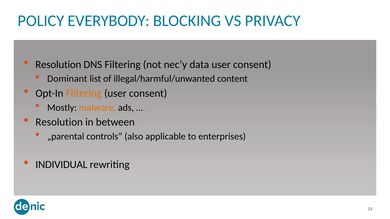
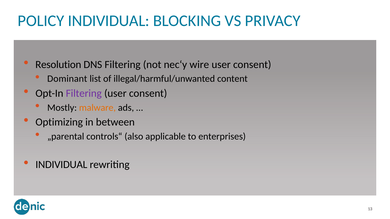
POLICY EVERYBODY: EVERYBODY -> INDIVIDUAL
data: data -> wire
Filtering at (84, 94) colour: orange -> purple
Resolution at (59, 122): Resolution -> Optimizing
